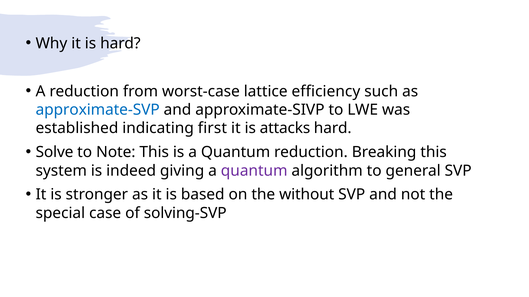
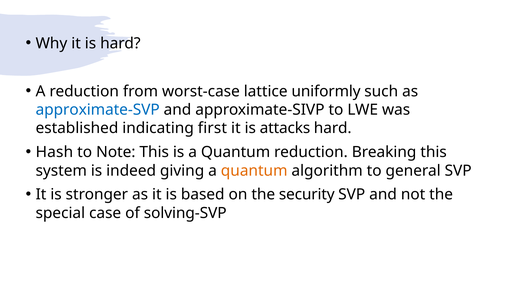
efficiency: efficiency -> uniformly
Solve: Solve -> Hash
quantum at (254, 171) colour: purple -> orange
without: without -> security
